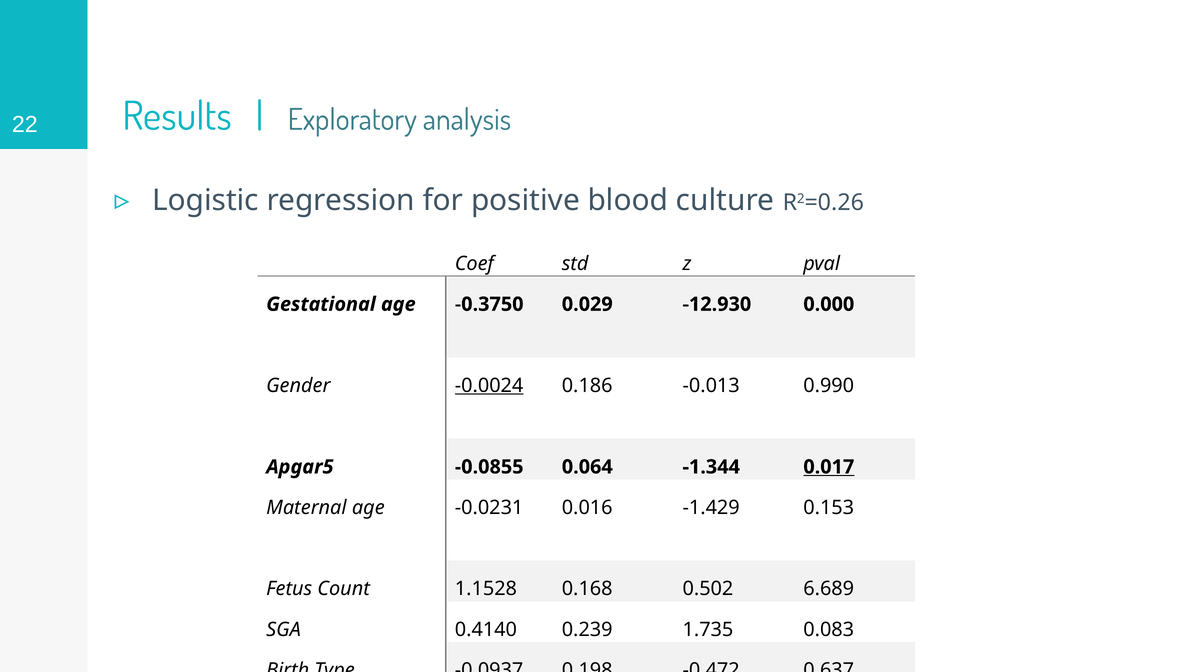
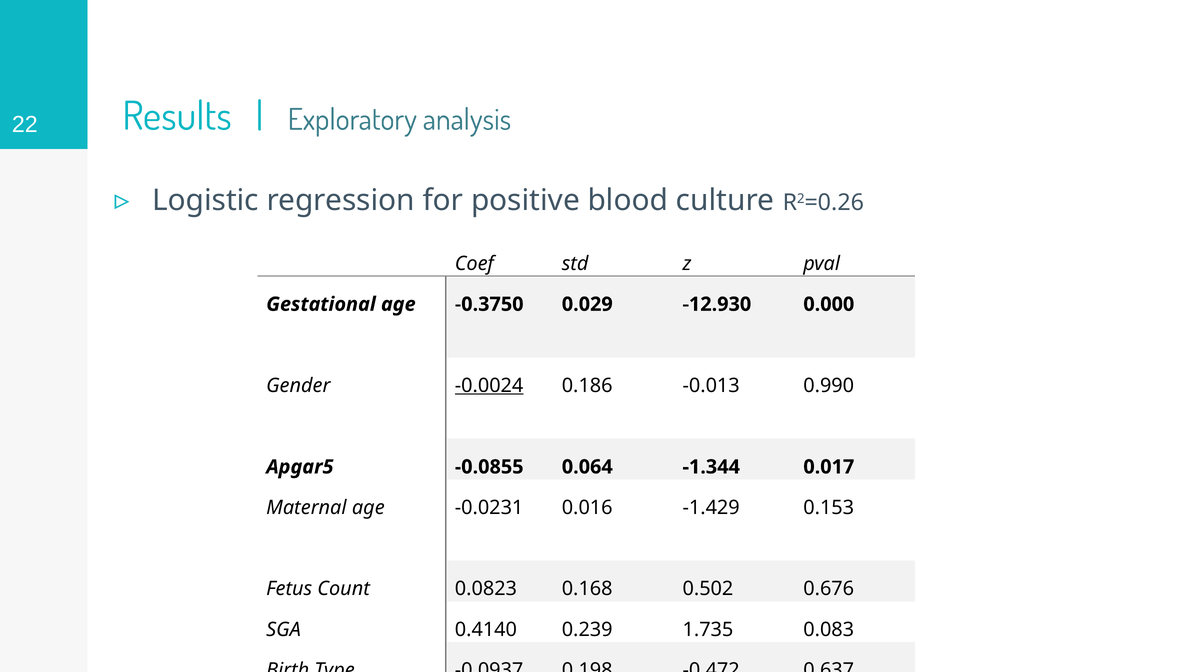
0.017 underline: present -> none
1.1528: 1.1528 -> 0.0823
6.689: 6.689 -> 0.676
